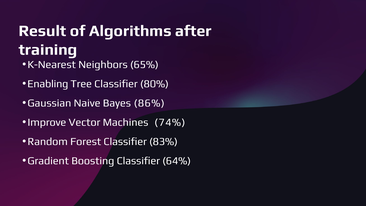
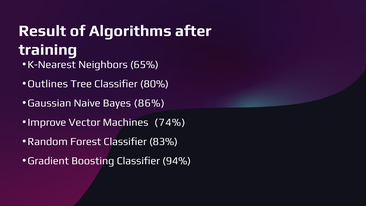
Enabling: Enabling -> Outlines
64%: 64% -> 94%
